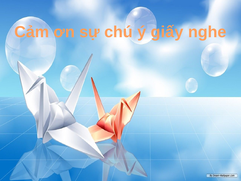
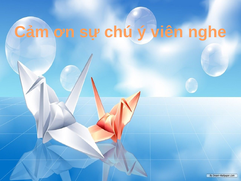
giấy: giấy -> viên
